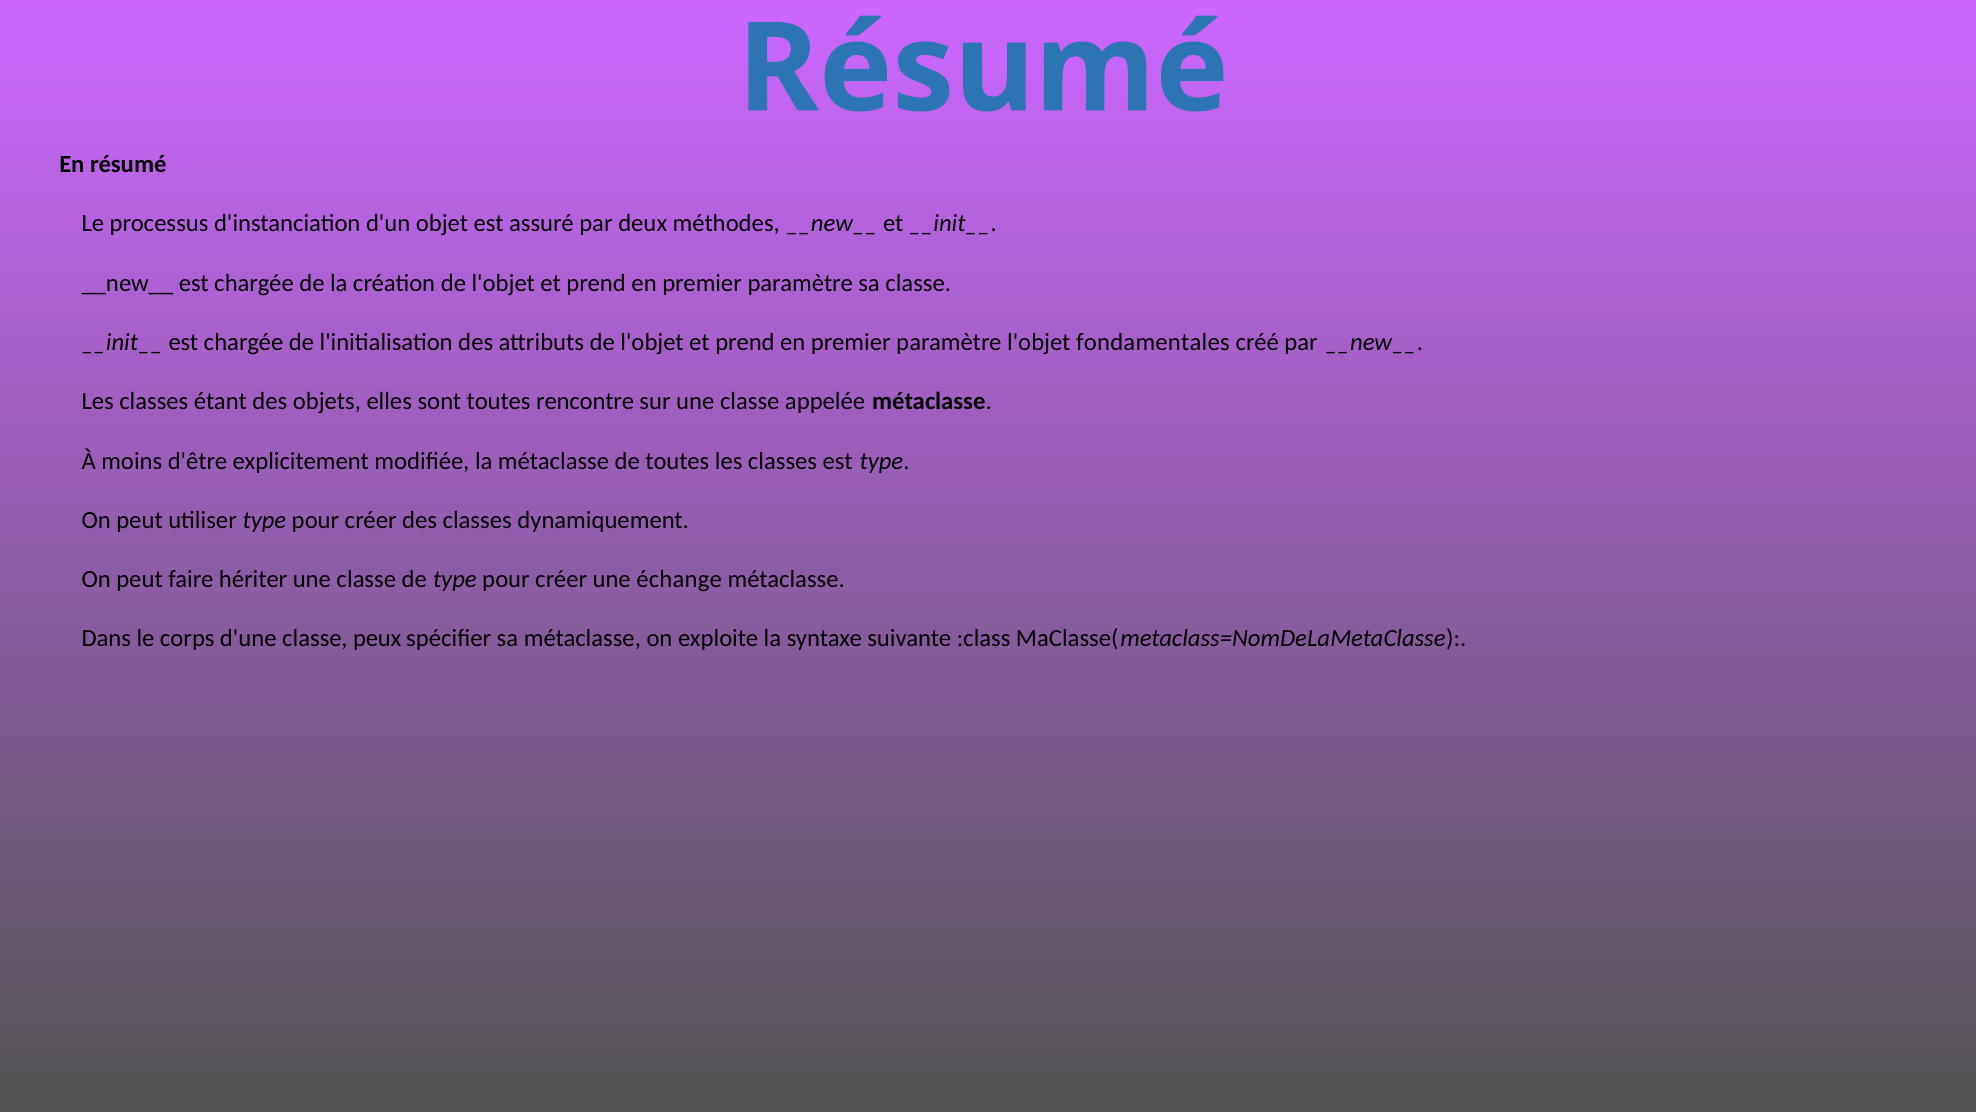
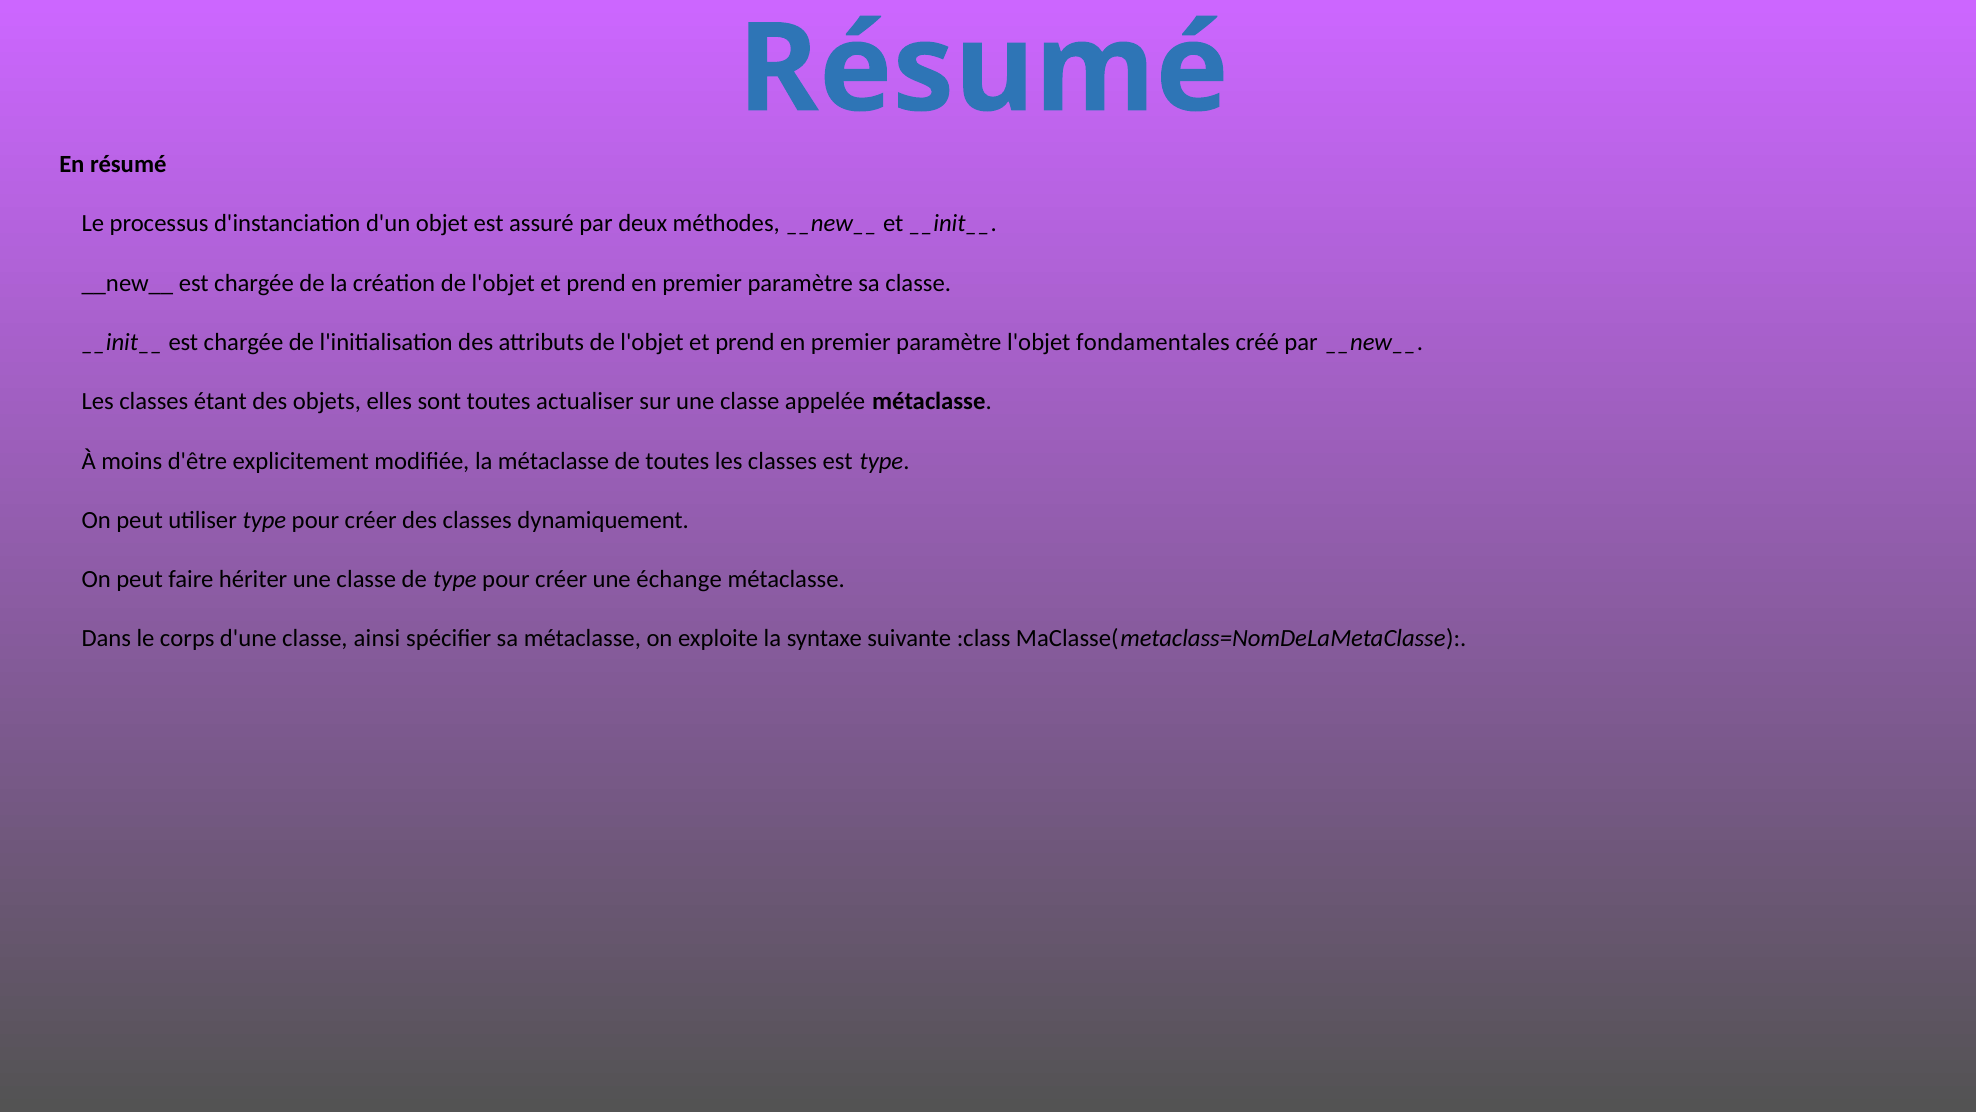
rencontre: rencontre -> actualiser
peux: peux -> ainsi
